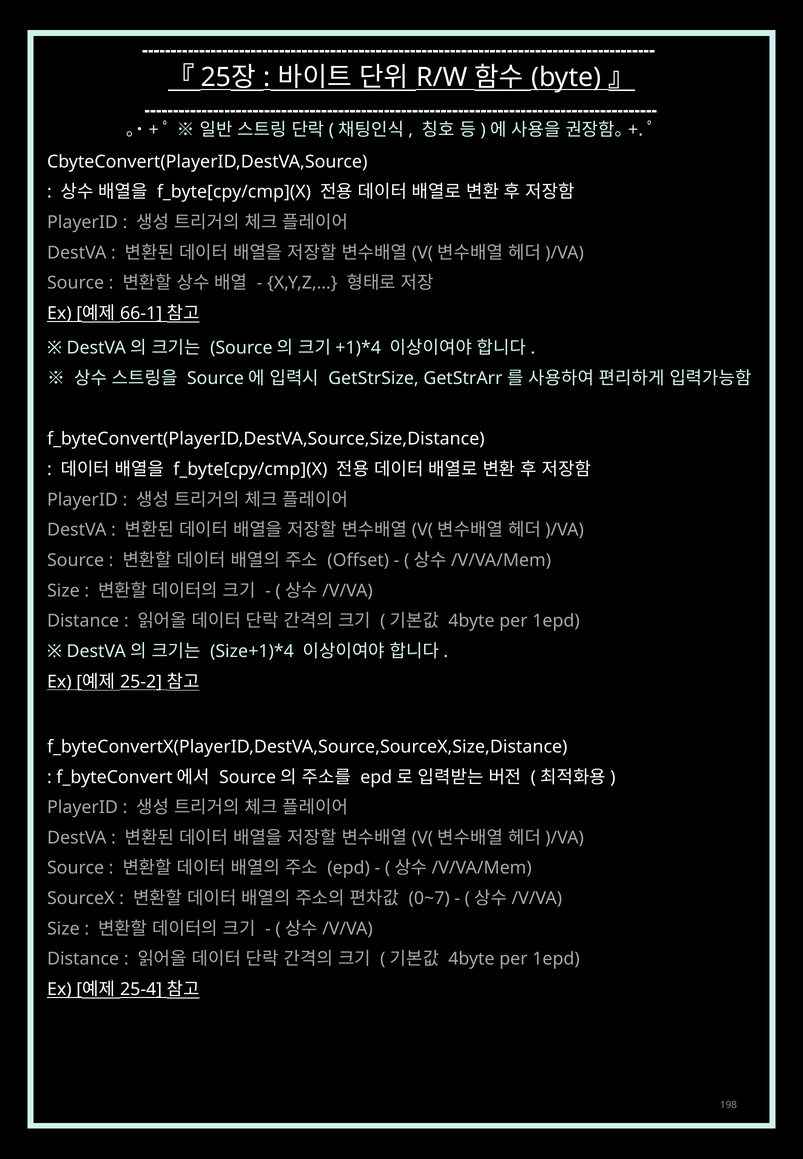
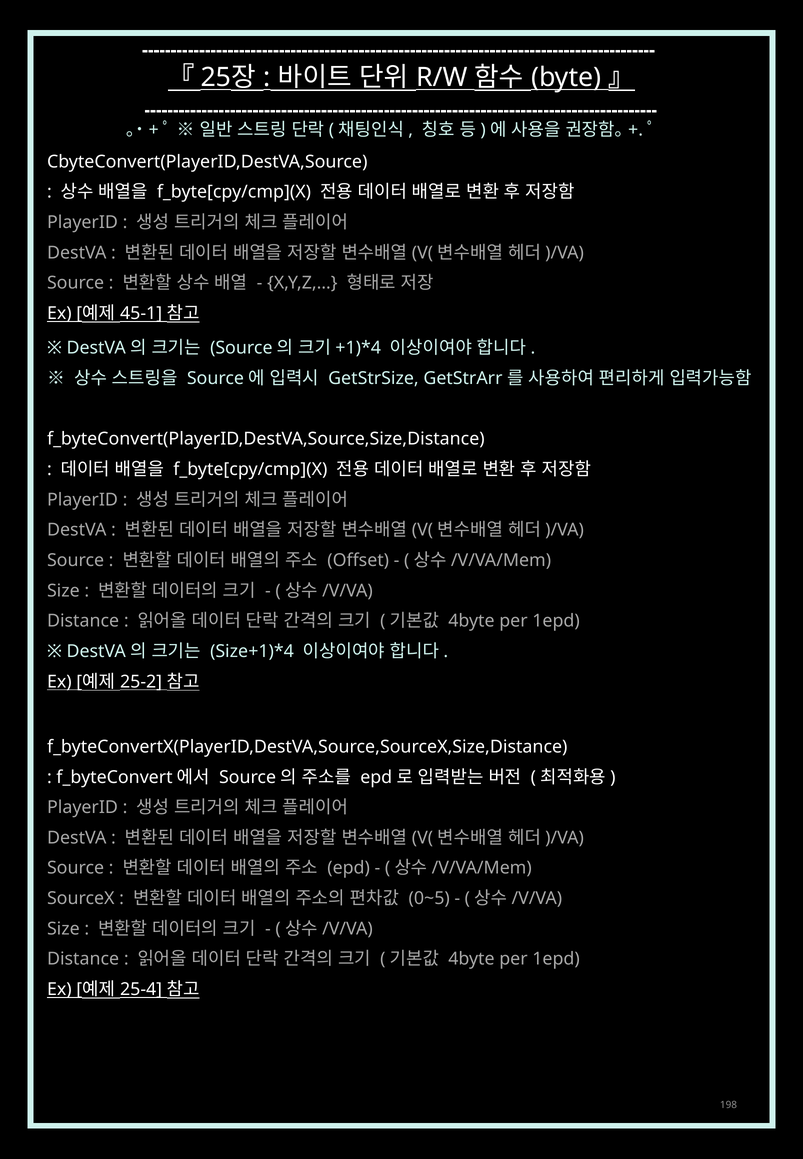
66-1: 66-1 -> 45-1
0~7: 0~7 -> 0~5
